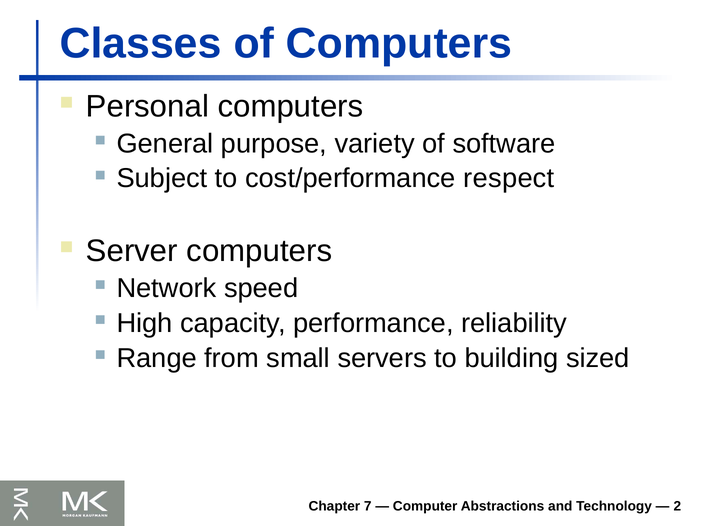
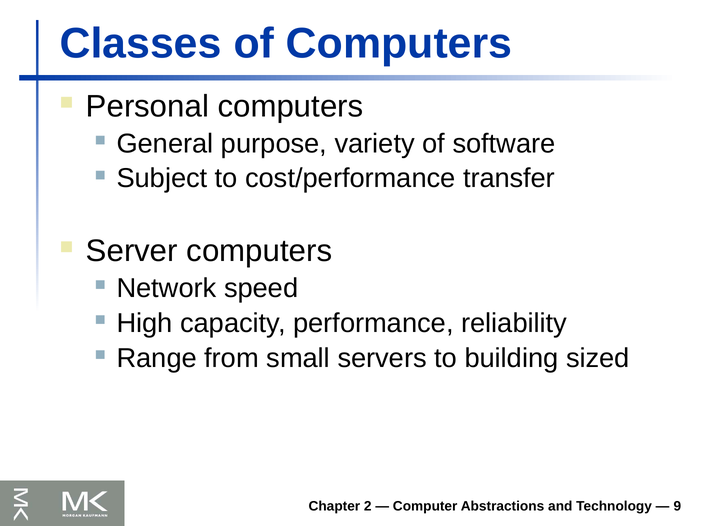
respect: respect -> transfer
7: 7 -> 2
2: 2 -> 9
